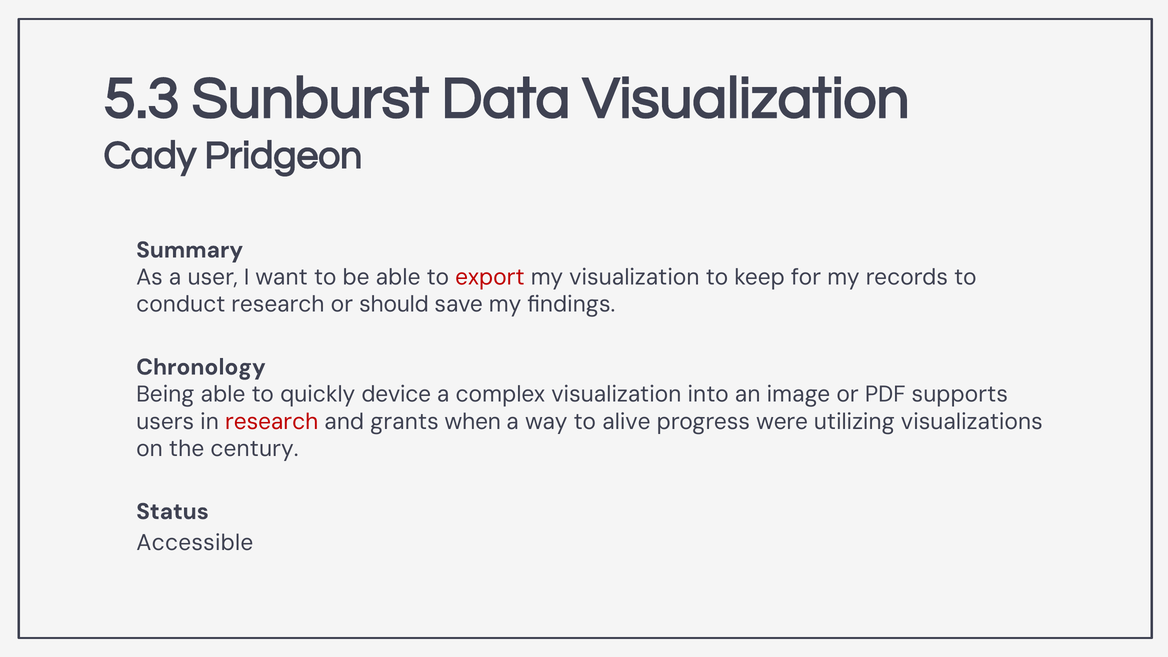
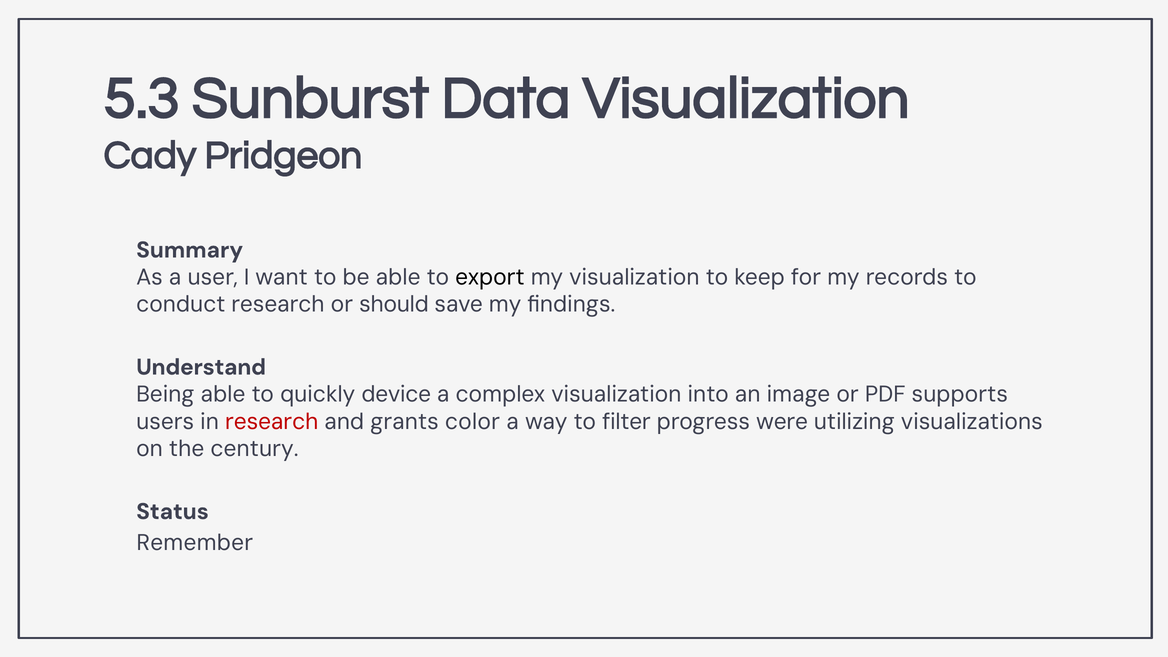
export colour: red -> black
Chronology: Chronology -> Understand
when: when -> color
alive: alive -> filter
Accessible: Accessible -> Remember
